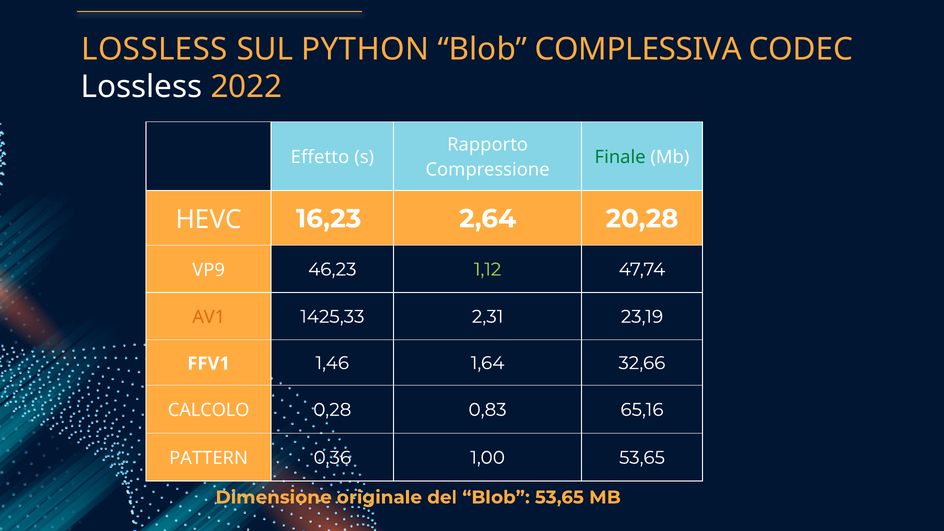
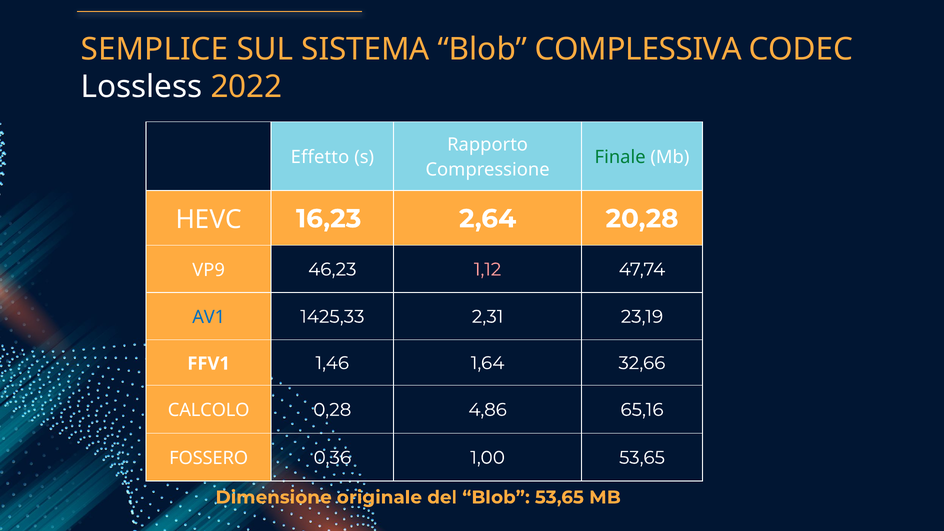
LOSSLESS at (154, 49): LOSSLESS -> SEMPLICE
PYTHON: PYTHON -> SISTEMA
1,12 colour: light green -> pink
AV1 colour: orange -> blue
0,83: 0,83 -> 4,86
PATTERN: PATTERN -> FOSSERO
